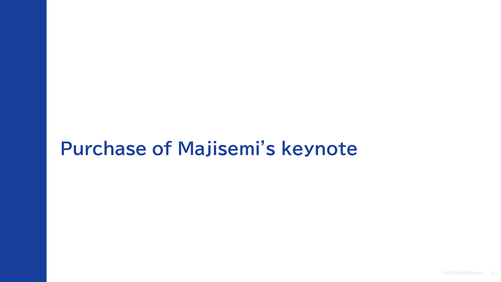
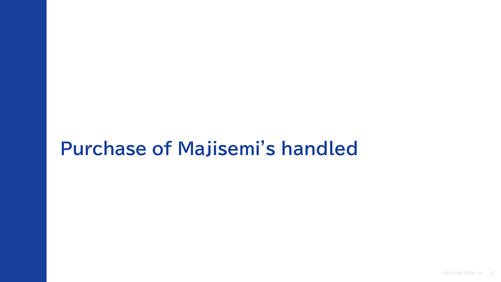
keynote: keynote -> handled
